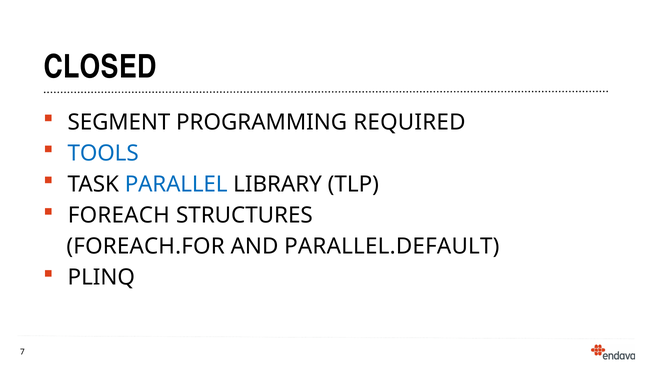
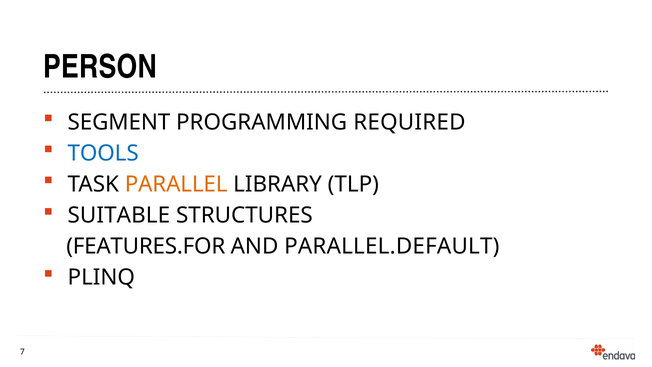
CLOSED: CLOSED -> PERSON
PARALLEL colour: blue -> orange
FOREACH: FOREACH -> SUITABLE
FOREACH.FOR: FOREACH.FOR -> FEATURES.FOR
